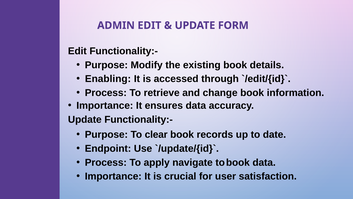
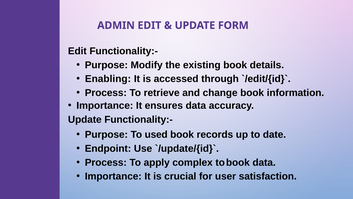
clear: clear -> used
navigate: navigate -> complex
